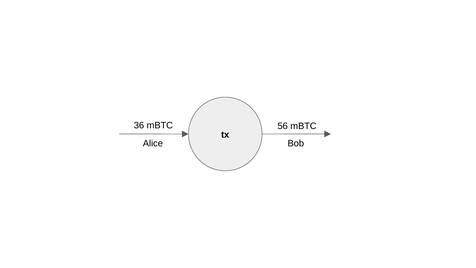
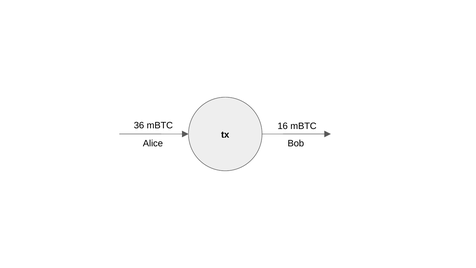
56: 56 -> 16
